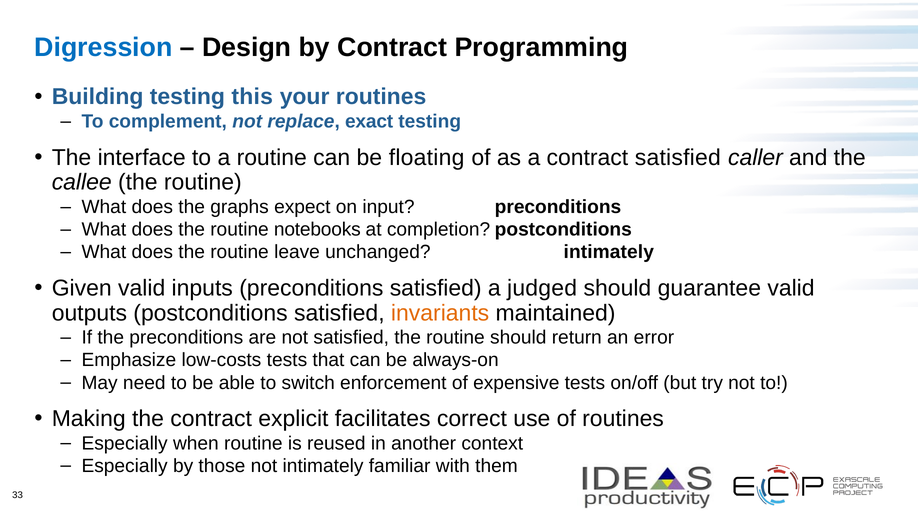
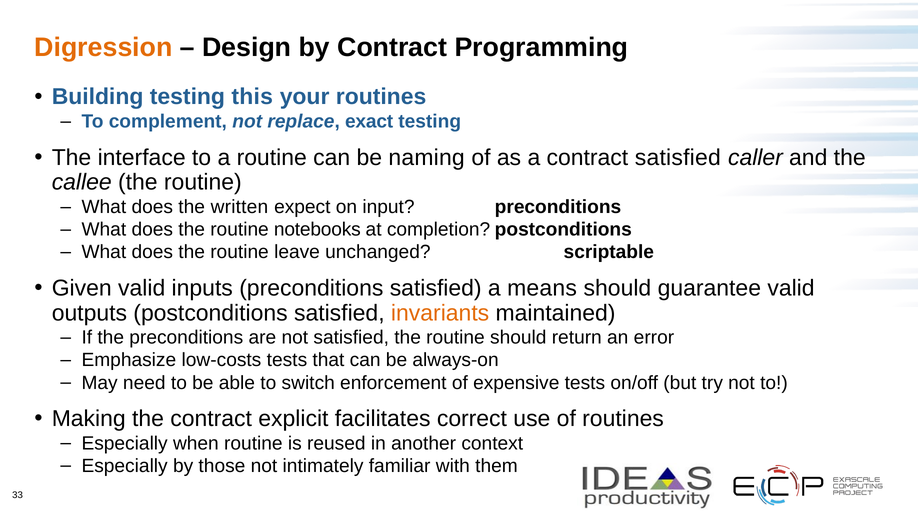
Digression colour: blue -> orange
floating: floating -> naming
graphs: graphs -> written
unchanged intimately: intimately -> scriptable
judged: judged -> means
